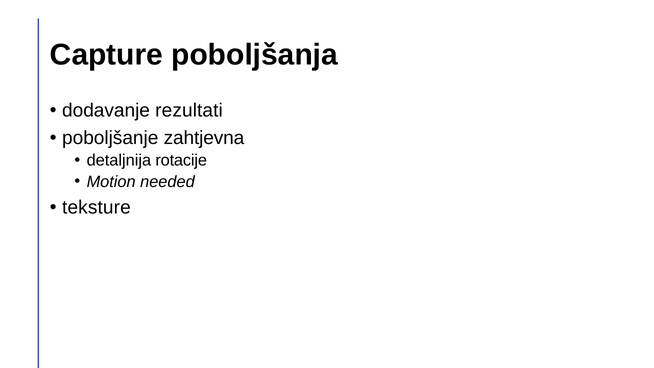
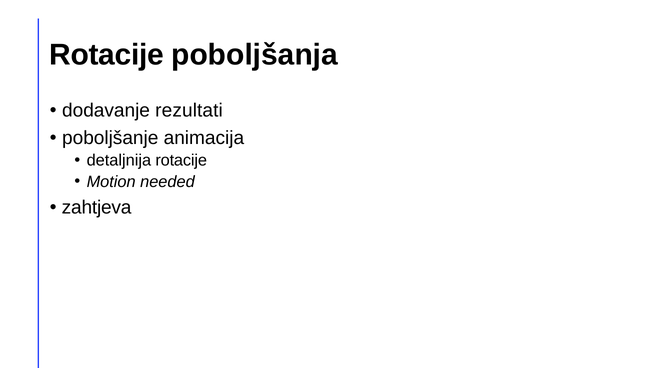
Capture at (106, 55): Capture -> Rotacije
zahtjevna: zahtjevna -> animacija
teksture: teksture -> zahtjeva
